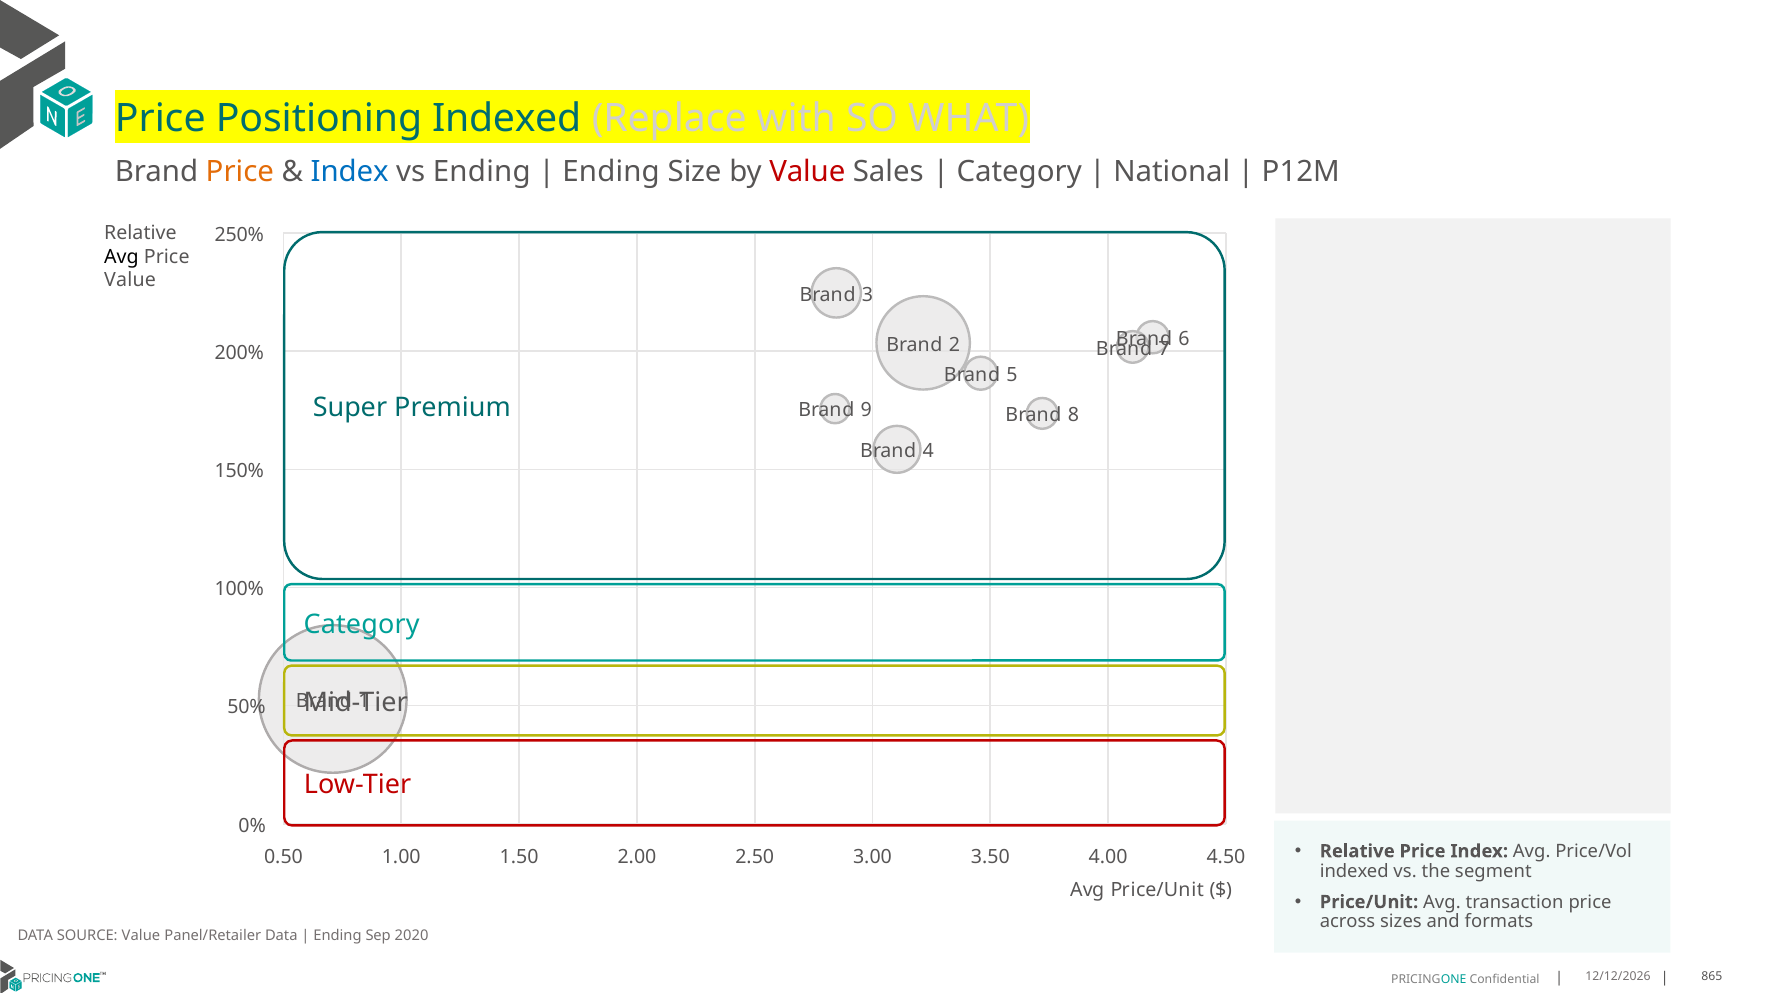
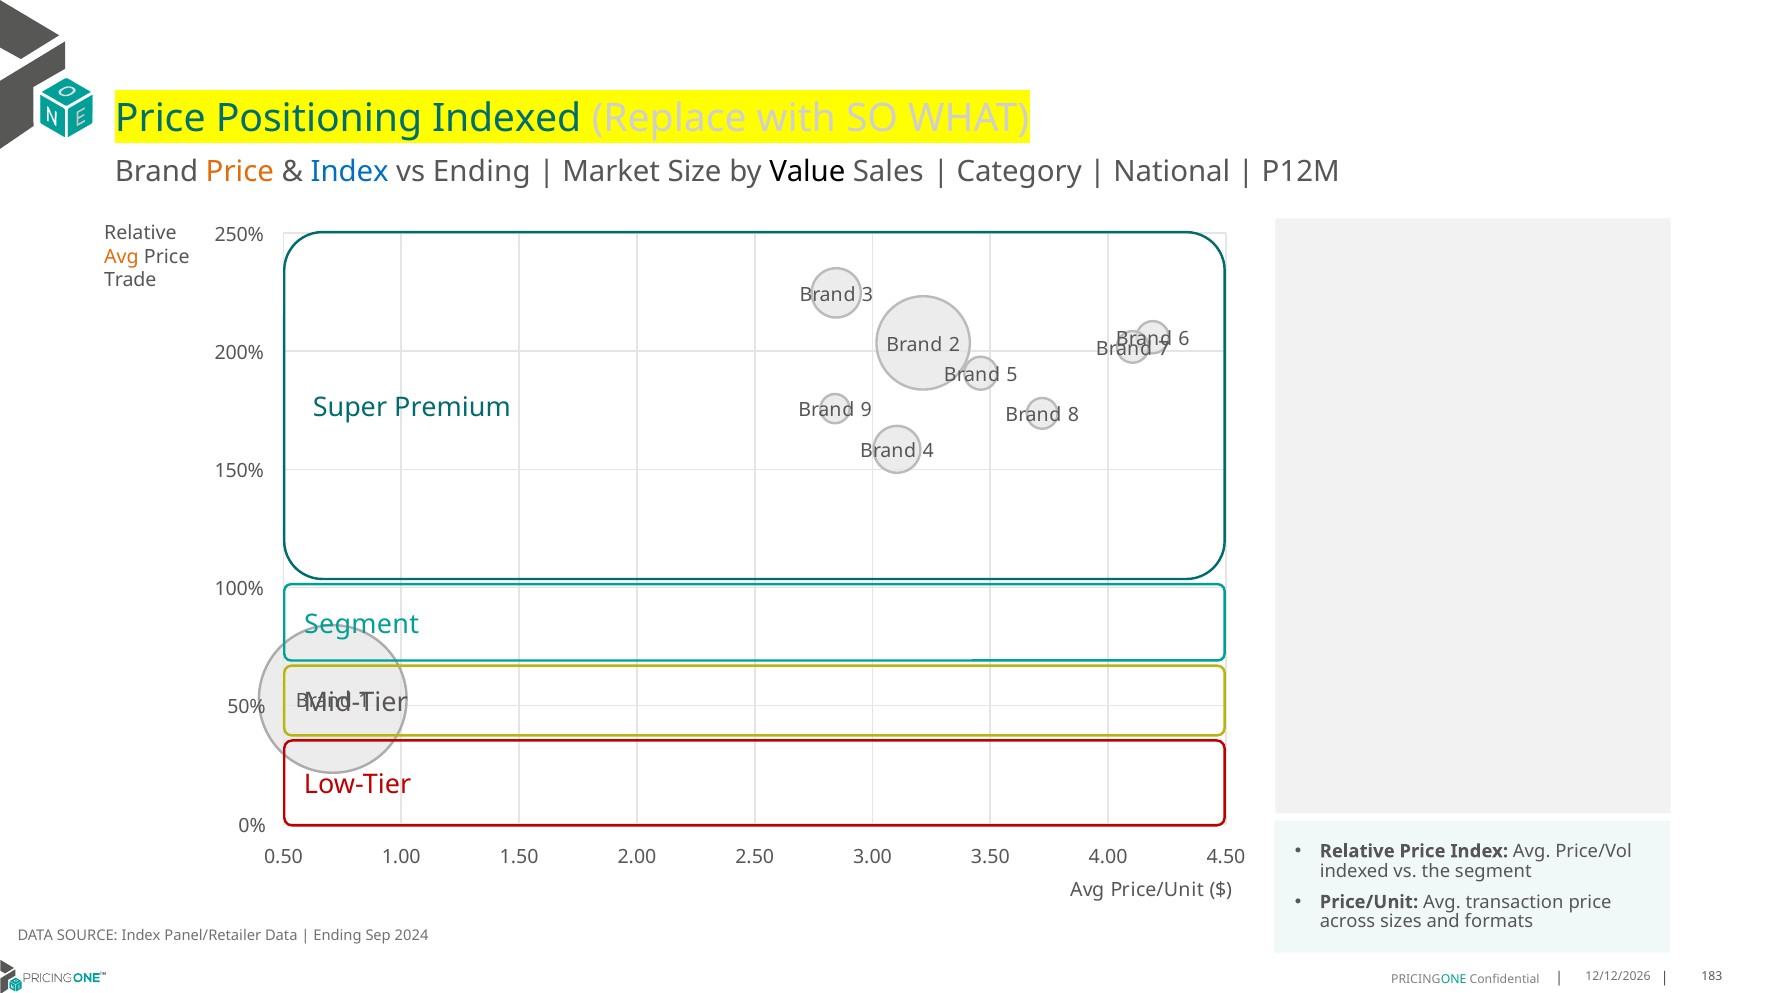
Ending at (611, 172): Ending -> Market
Value at (807, 172) colour: red -> black
Avg at (121, 257) colour: black -> orange
Value at (130, 281): Value -> Trade
Category at (362, 624): Category -> Segment
SOURCE Value: Value -> Index
2020: 2020 -> 2024
865: 865 -> 183
